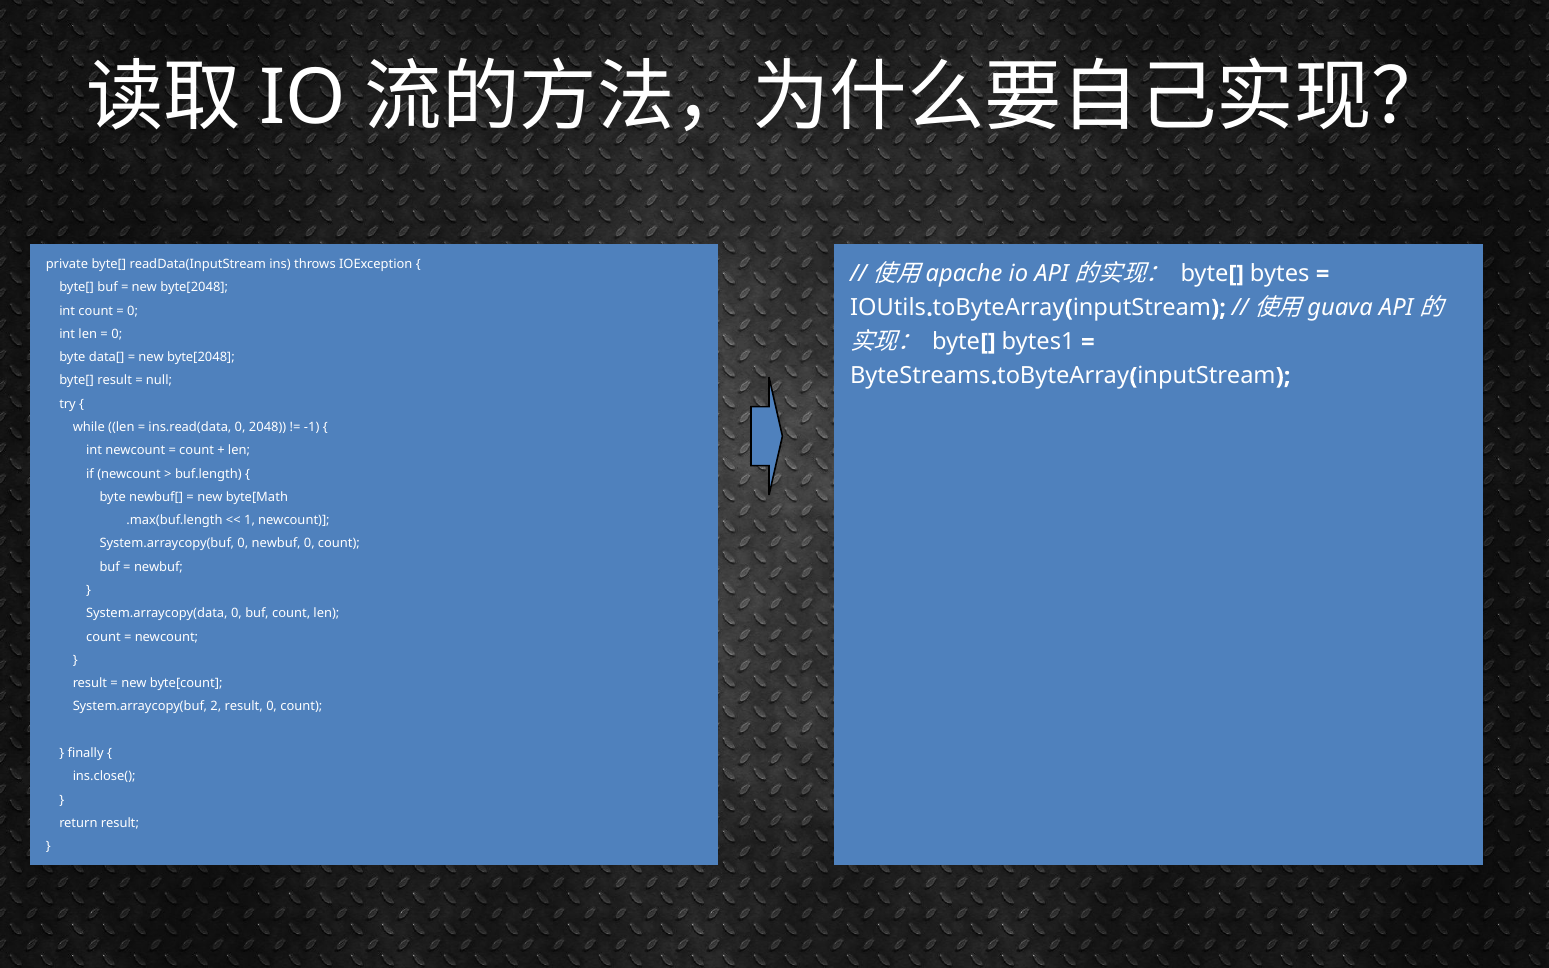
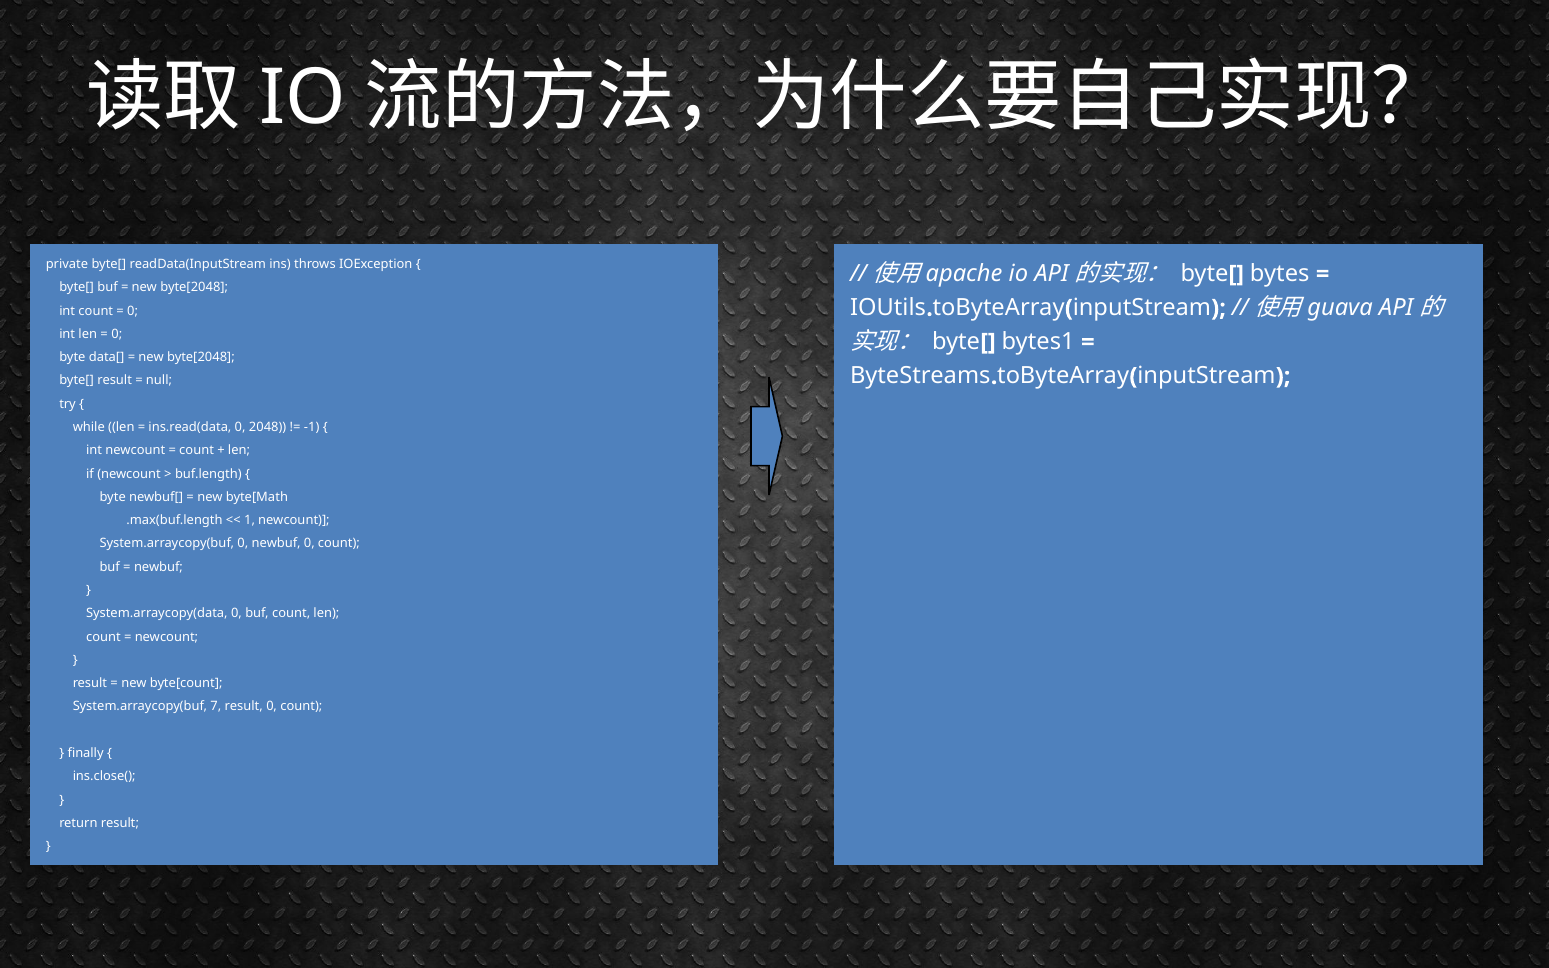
2: 2 -> 7
